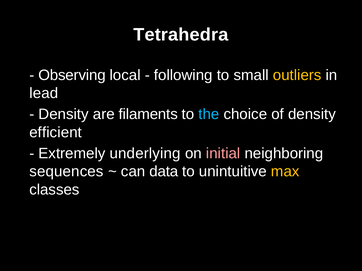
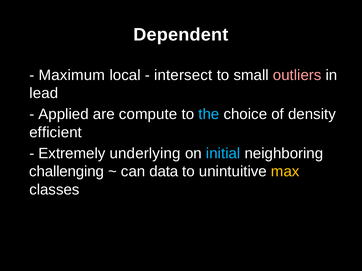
Tetrahedra: Tetrahedra -> Dependent
Observing: Observing -> Maximum
following: following -> intersect
outliers colour: yellow -> pink
Density at (64, 114): Density -> Applied
filaments: filaments -> compute
initial colour: pink -> light blue
sequences: sequences -> challenging
